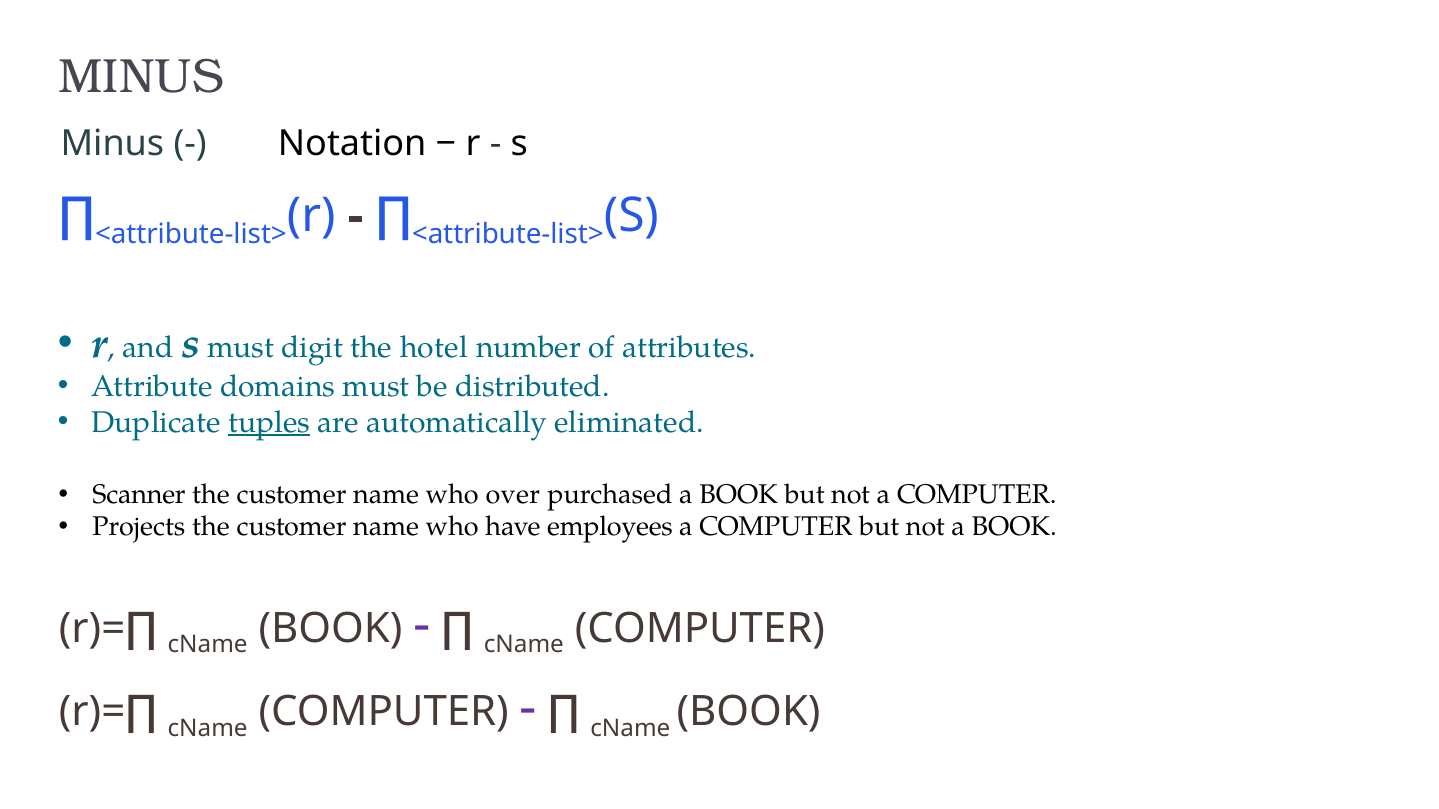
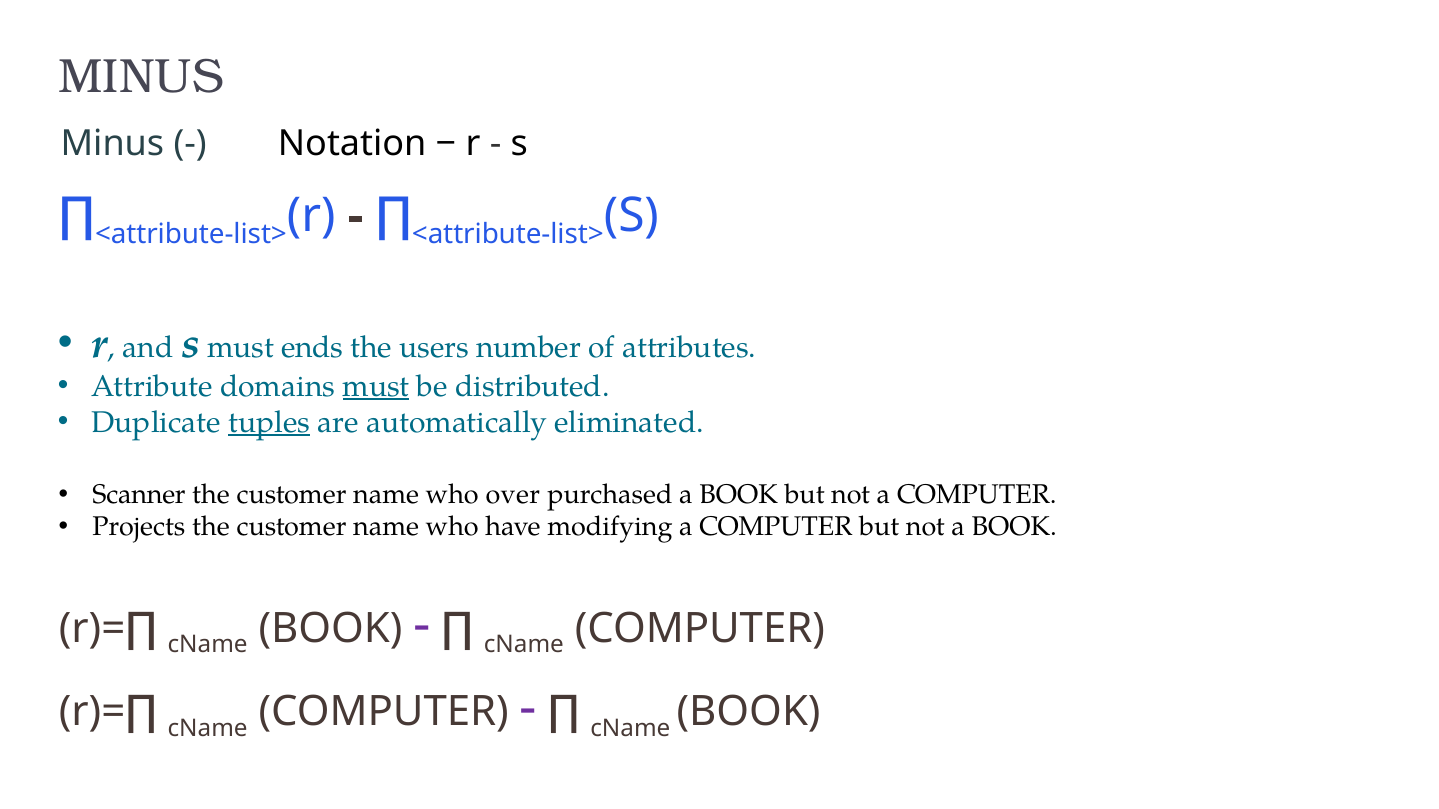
digit: digit -> ends
hotel: hotel -> users
must at (376, 387) underline: none -> present
employees: employees -> modifying
